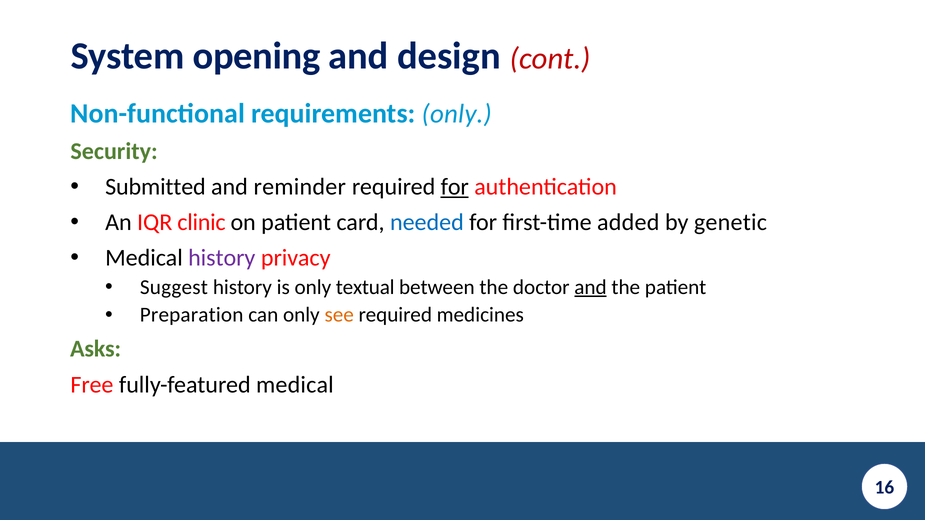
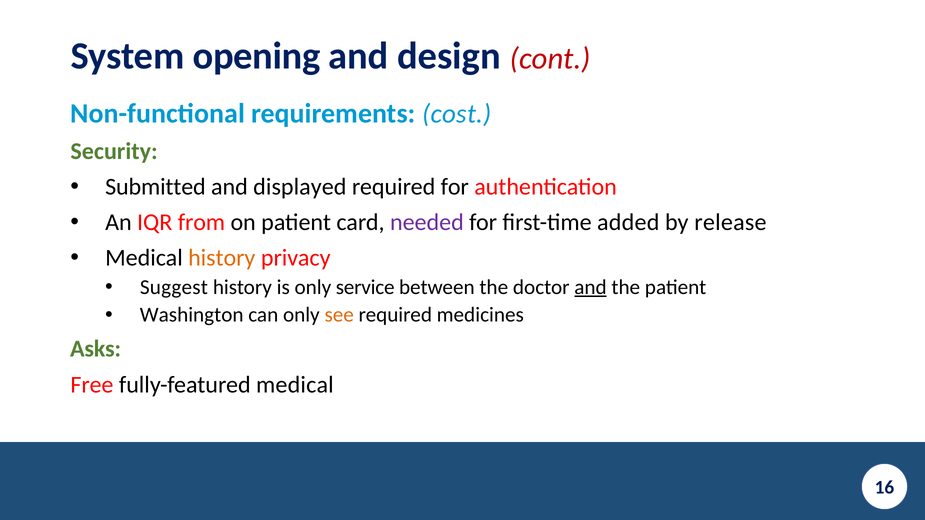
requirements only: only -> cost
reminder: reminder -> displayed
for at (455, 187) underline: present -> none
clinic: clinic -> from
needed colour: blue -> purple
genetic: genetic -> release
history at (222, 258) colour: purple -> orange
textual: textual -> service
Preparation: Preparation -> Washington
